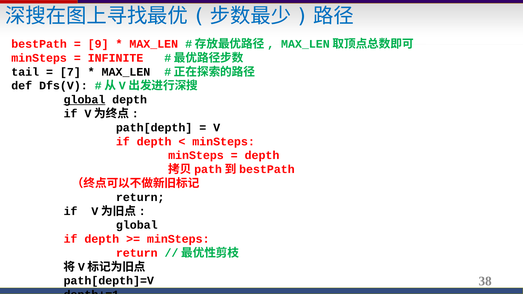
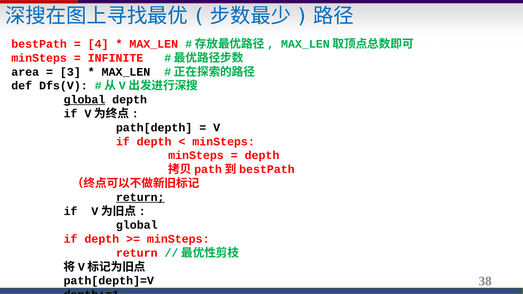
9: 9 -> 4
tail: tail -> area
7: 7 -> 3
return at (140, 197) underline: none -> present
